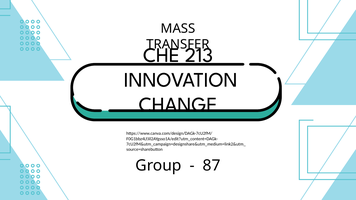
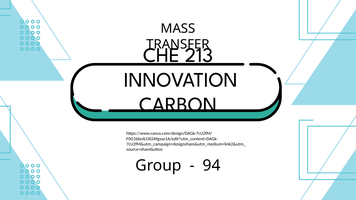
CHANGE: CHANGE -> CARBON
87: 87 -> 94
